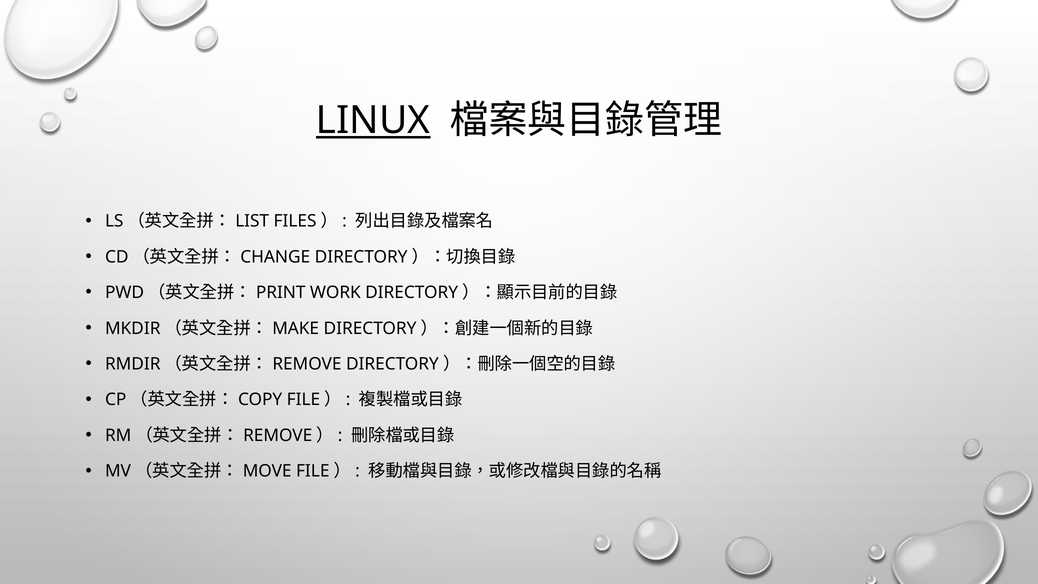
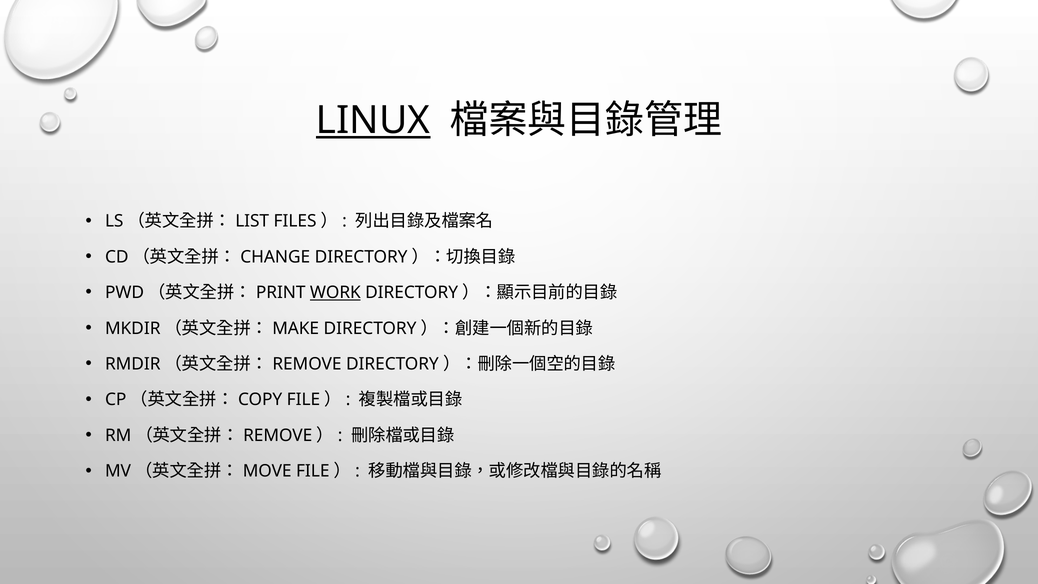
WORK underline: none -> present
